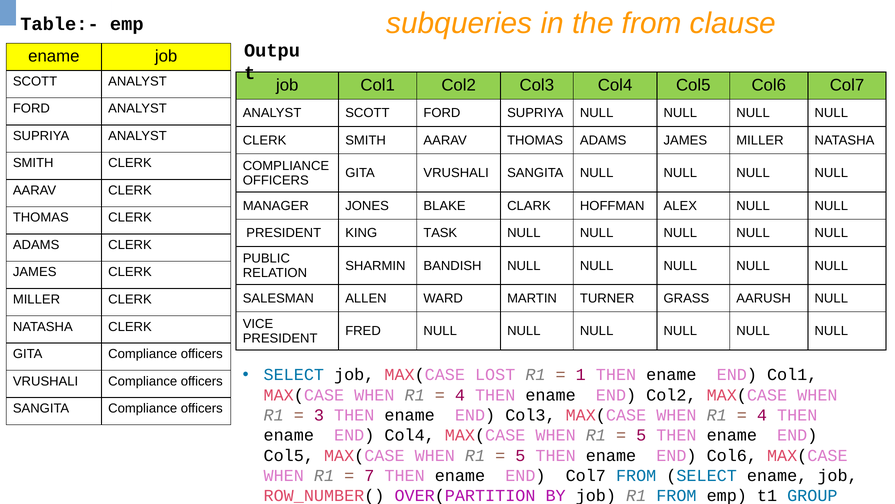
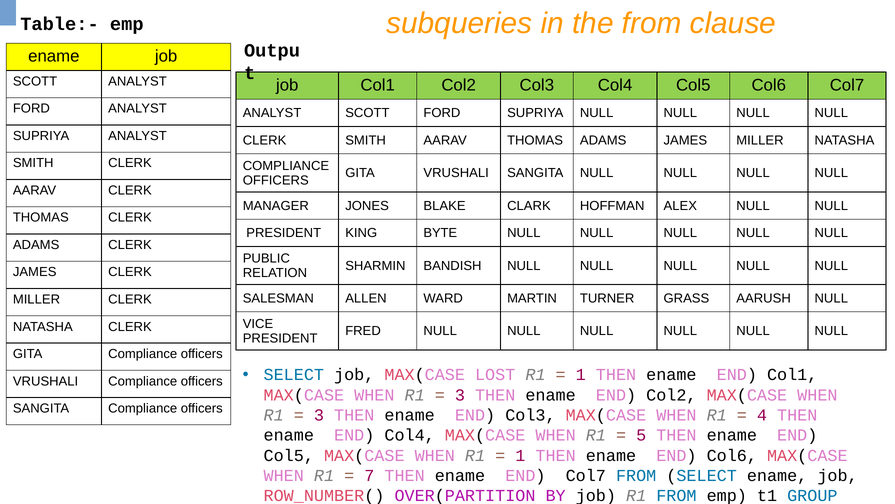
TASK: TASK -> BYTE
4 at (460, 395): 4 -> 3
5 at (520, 455): 5 -> 1
